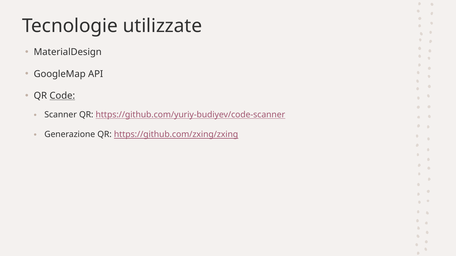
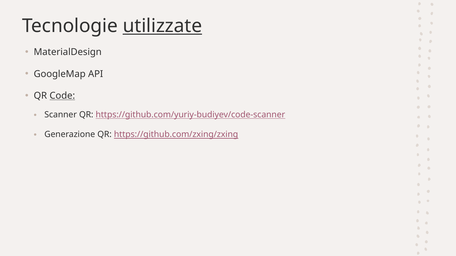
utilizzate underline: none -> present
